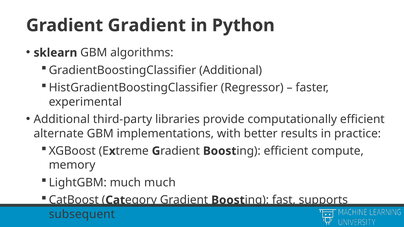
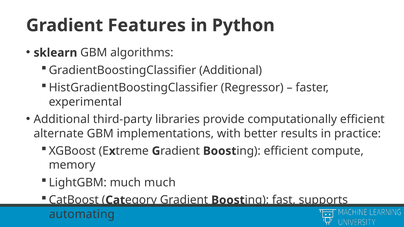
Gradient Gradient: Gradient -> Features
subsequent: subsequent -> automating
